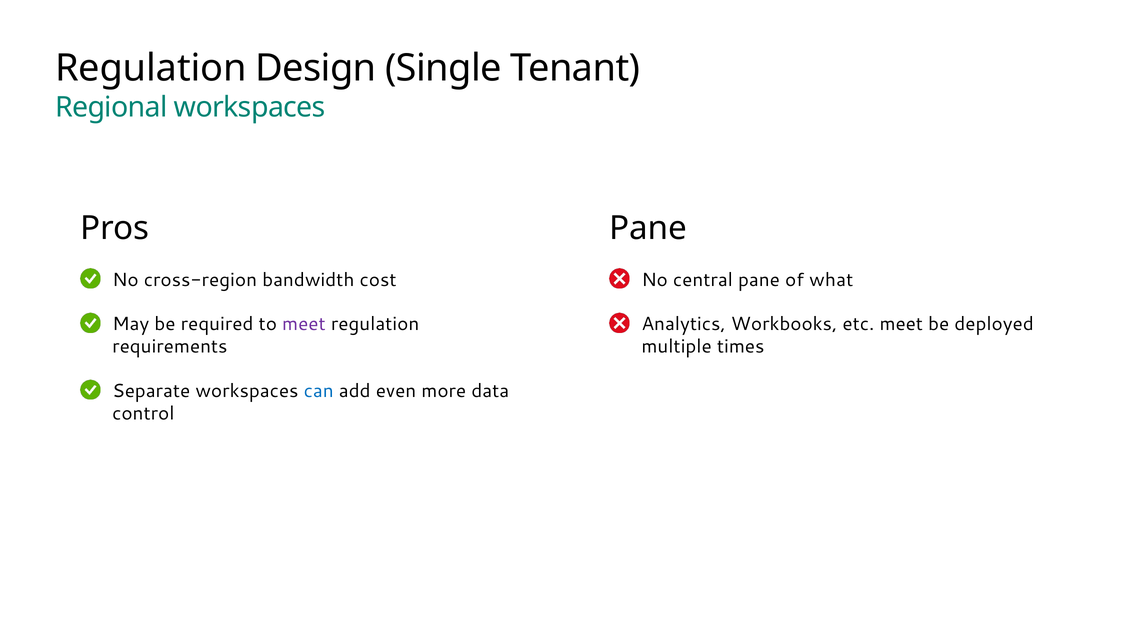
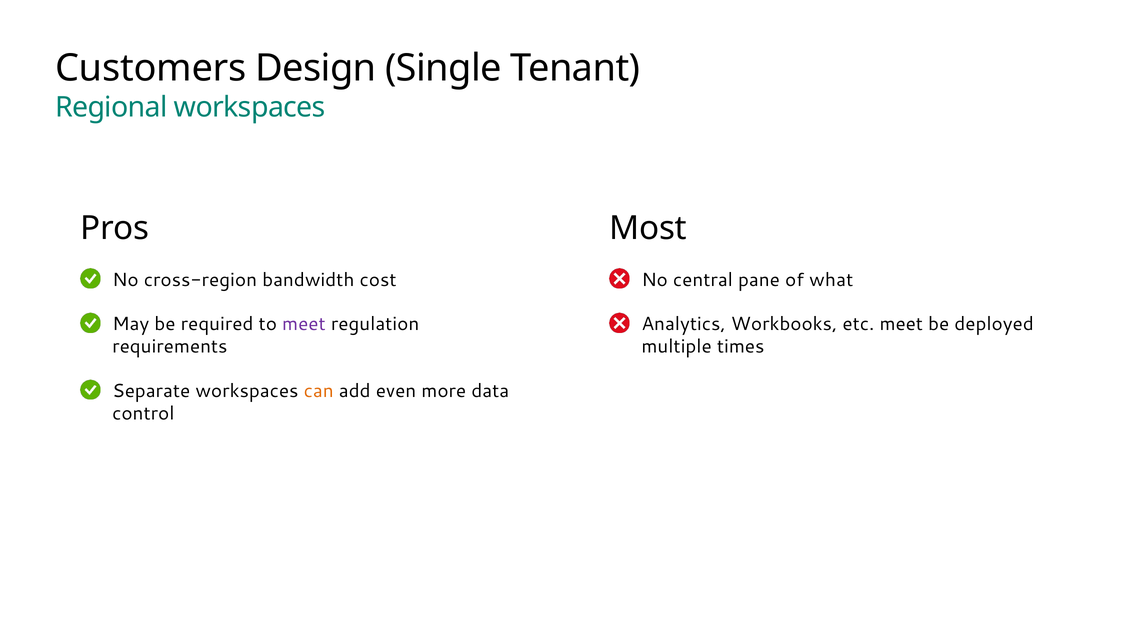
Regulation at (151, 68): Regulation -> Customers
Pane at (648, 228): Pane -> Most
can colour: blue -> orange
